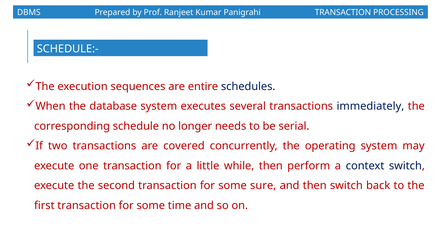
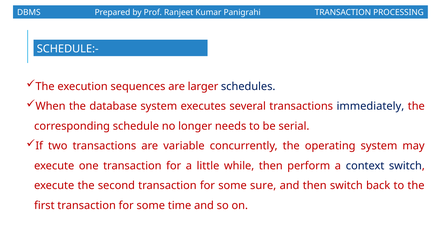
entire: entire -> larger
covered: covered -> variable
